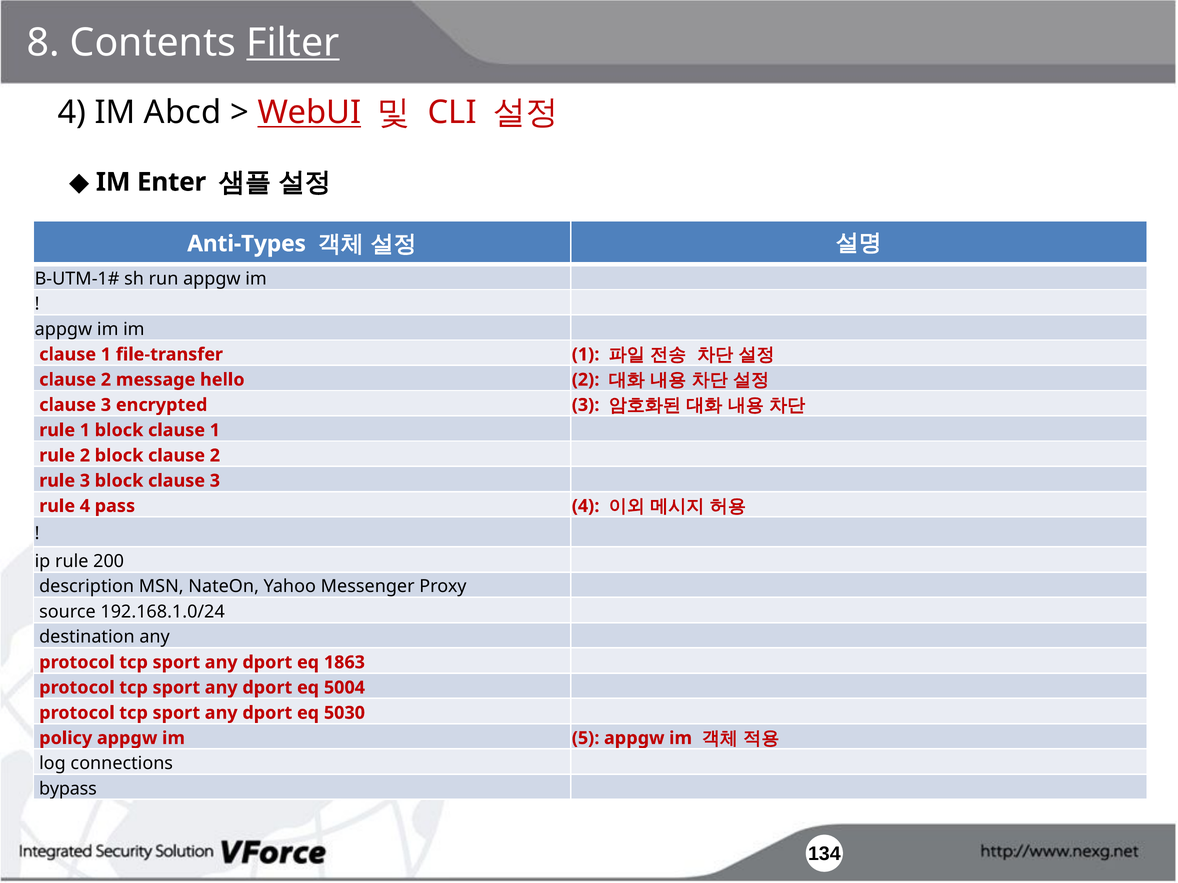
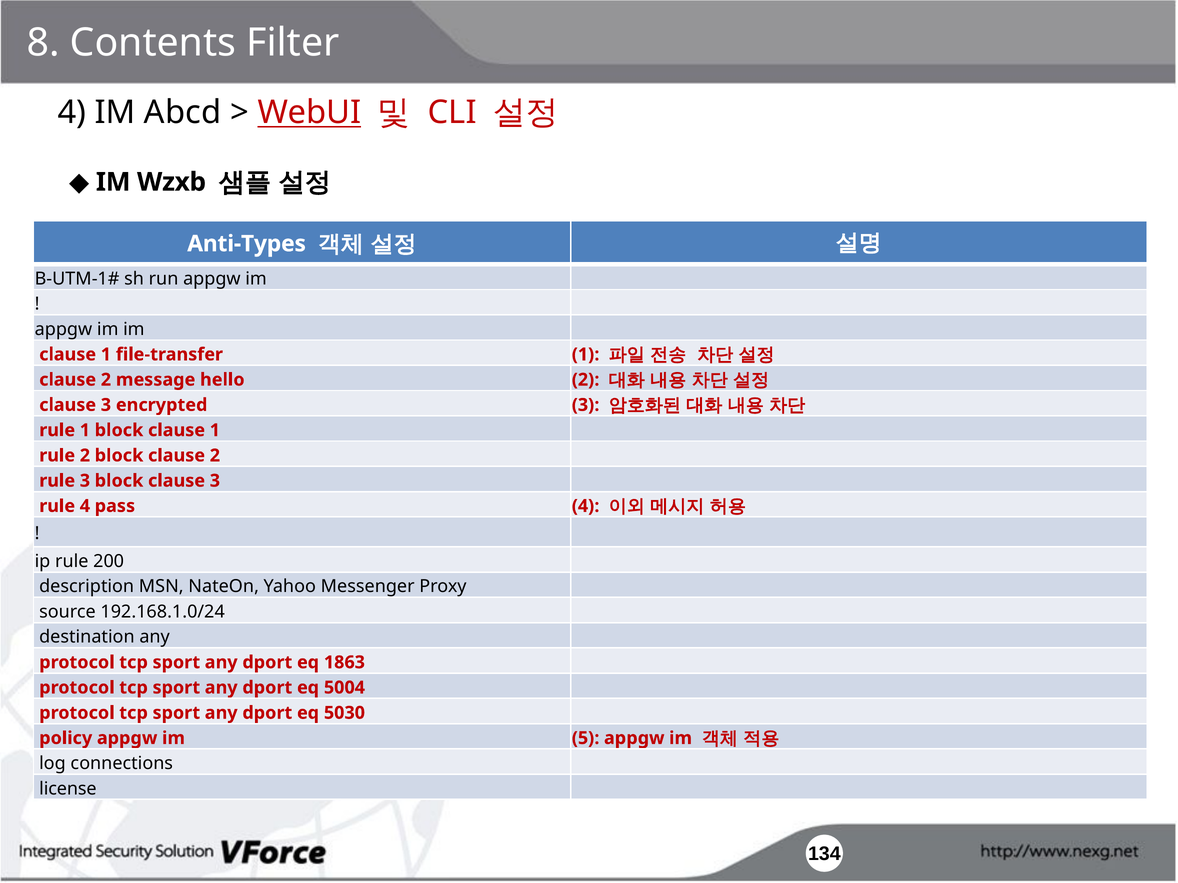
Filter underline: present -> none
Enter: Enter -> Wzxb
bypass: bypass -> license
